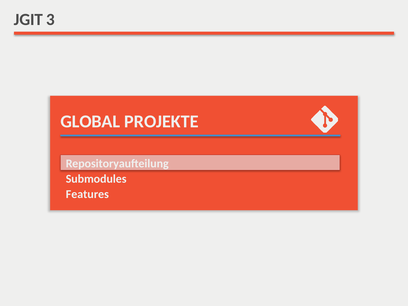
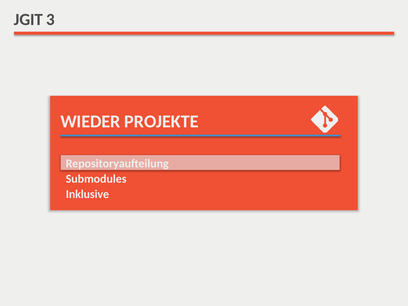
GLOBAL: GLOBAL -> WIEDER
Features: Features -> Inklusive
